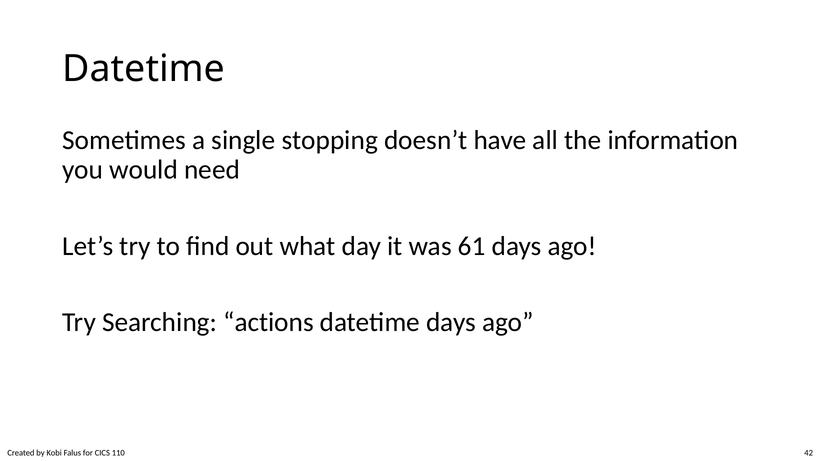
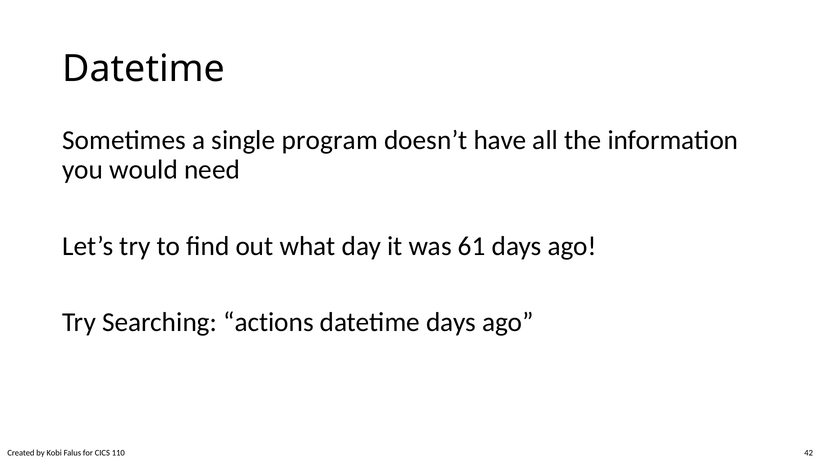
stopping: stopping -> program
